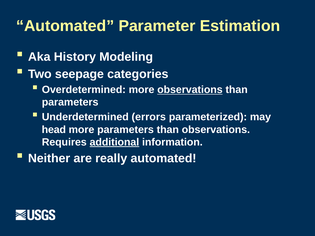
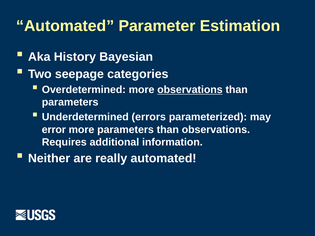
Modeling: Modeling -> Bayesian
head: head -> error
additional underline: present -> none
